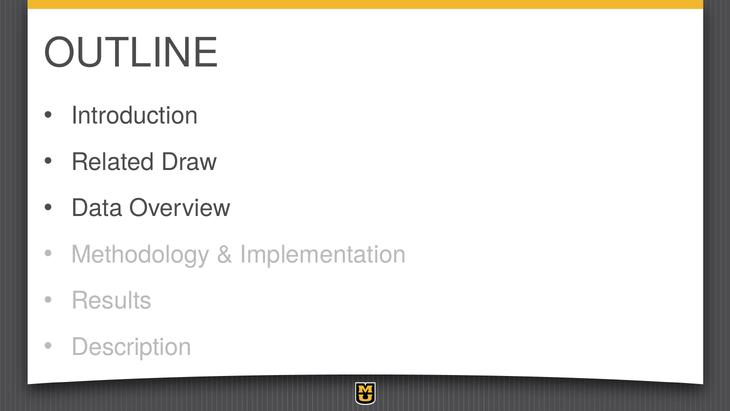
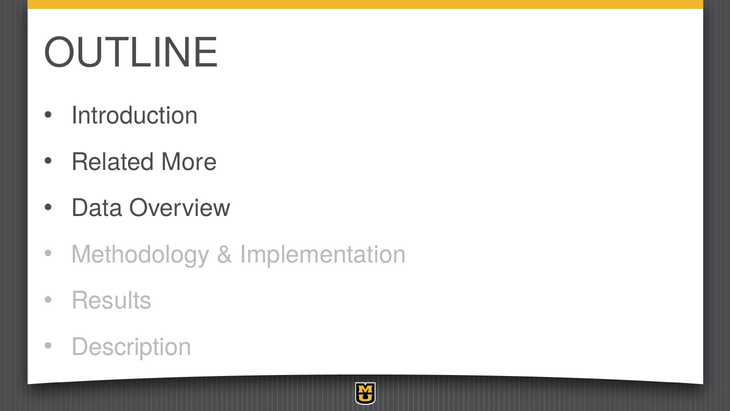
Draw: Draw -> More
